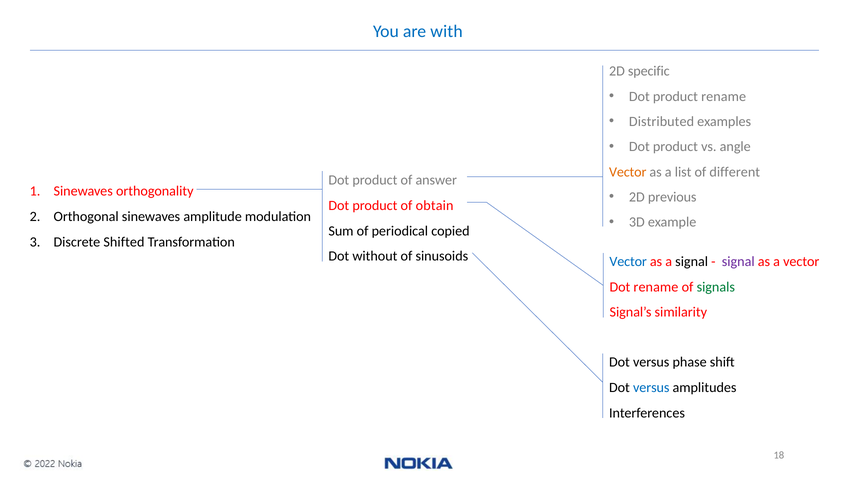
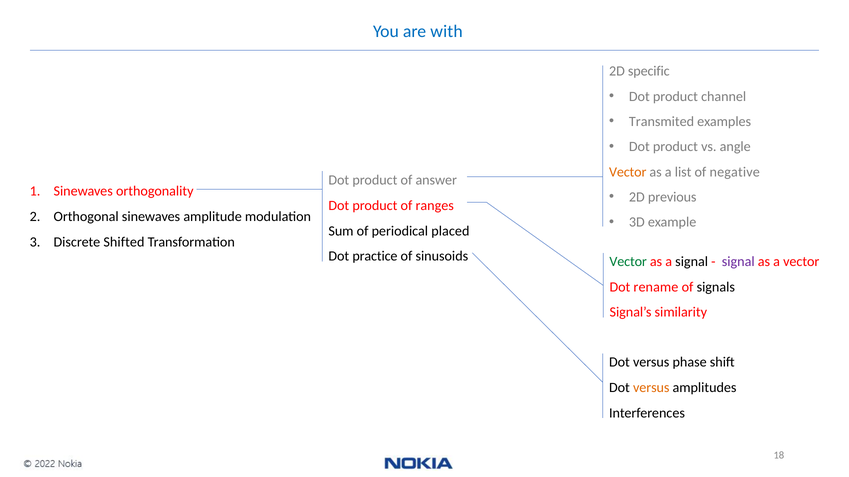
product rename: rename -> channel
Distributed: Distributed -> Transmited
different: different -> negative
obtain: obtain -> ranges
copied: copied -> placed
without: without -> practice
Vector at (628, 262) colour: blue -> green
signals colour: green -> black
versus at (651, 388) colour: blue -> orange
